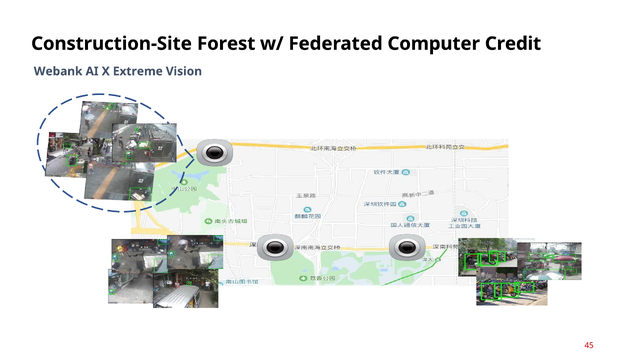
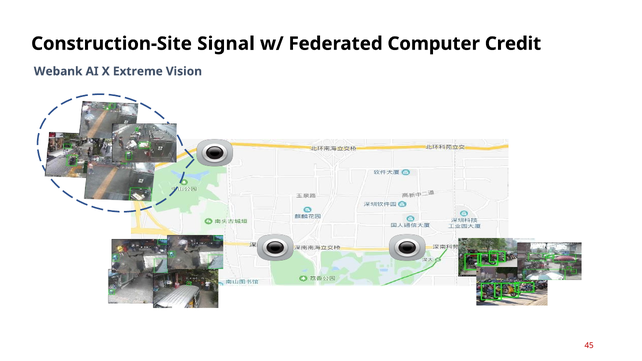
Forest: Forest -> Signal
